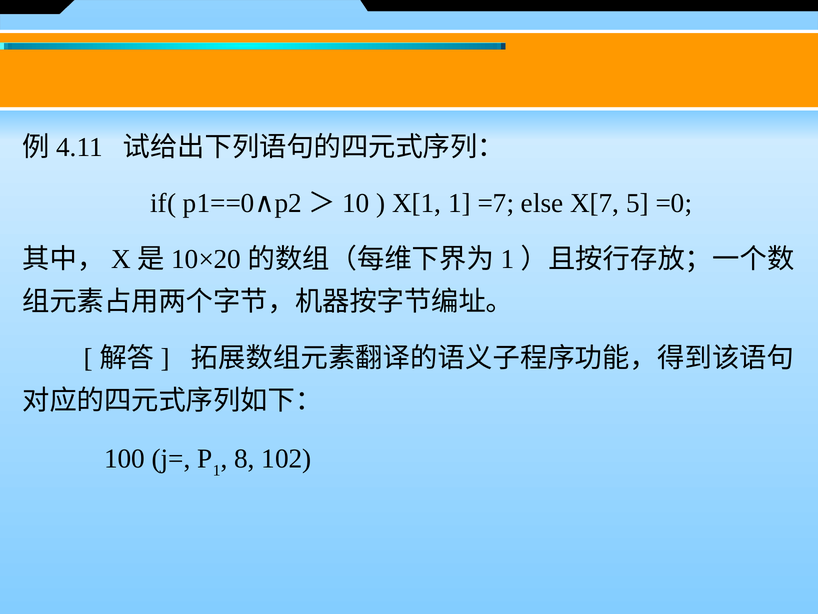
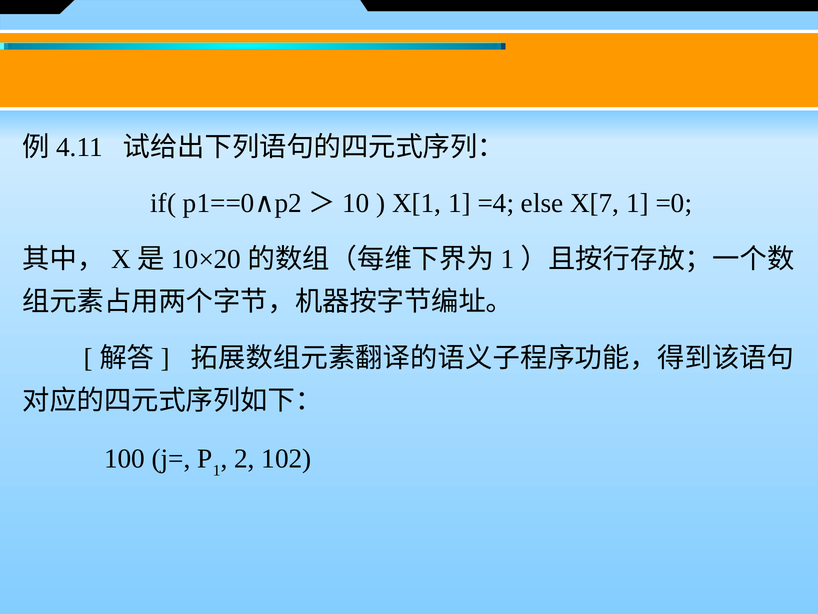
=7: =7 -> =4
X[7 5: 5 -> 1
8: 8 -> 2
